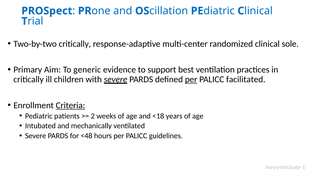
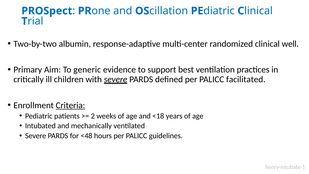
Two-by-two critically: critically -> albumin
sole: sole -> well
per at (191, 79) underline: present -> none
